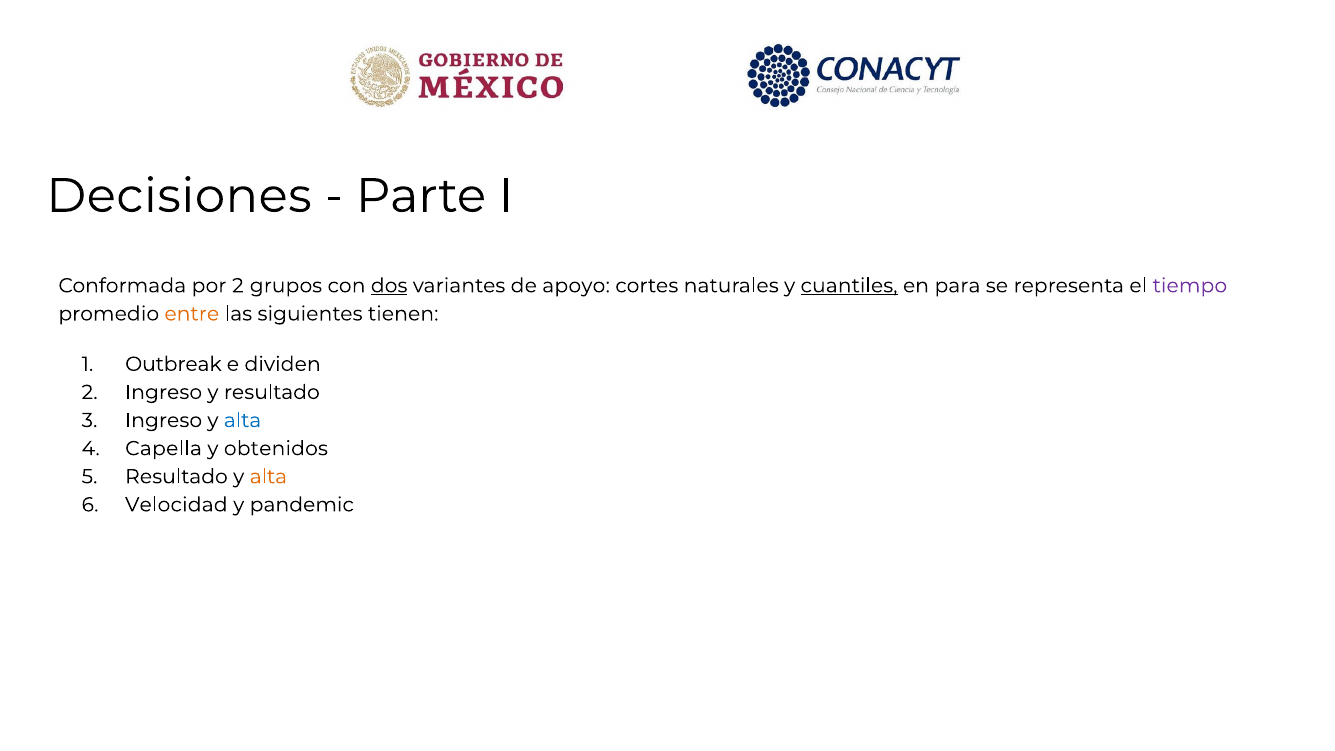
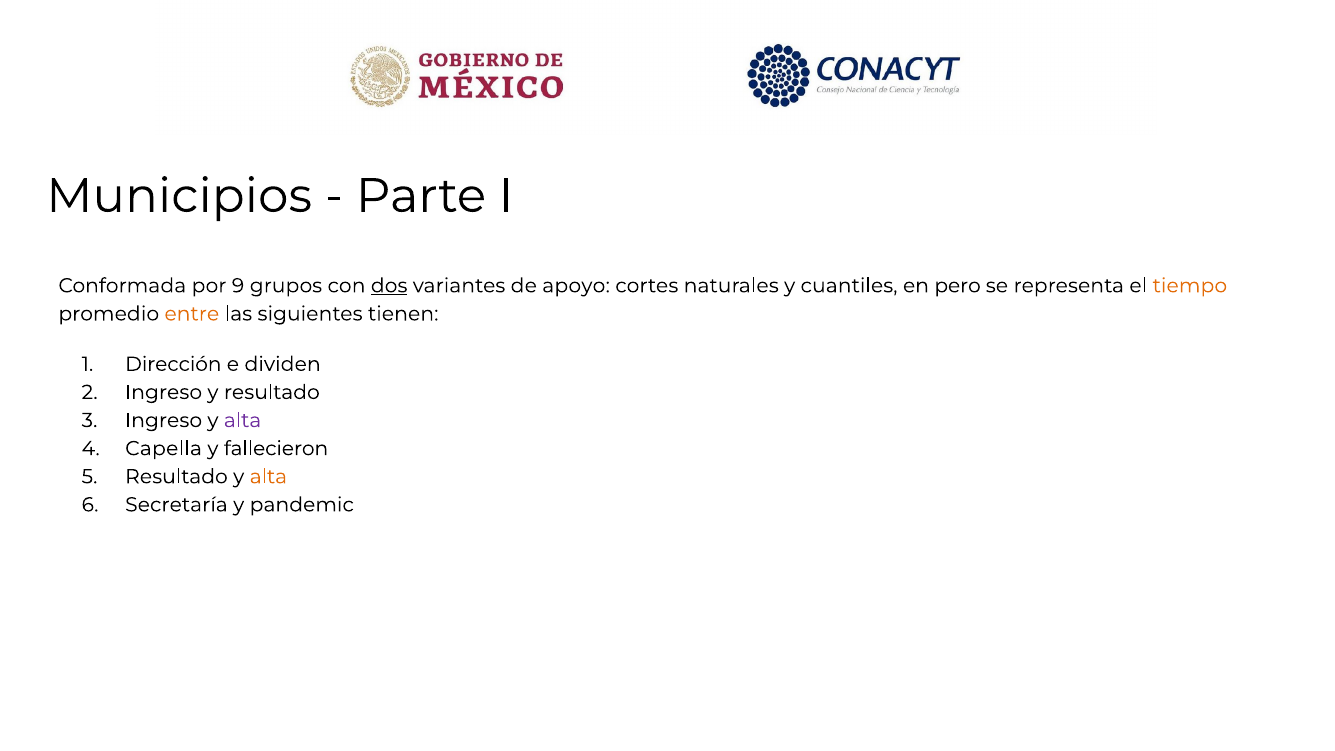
Decisiones: Decisiones -> Municipios
por 2: 2 -> 9
cuantiles underline: present -> none
para: para -> pero
tiempo colour: purple -> orange
Outbreak: Outbreak -> Dirección
alta at (243, 420) colour: blue -> purple
obtenidos: obtenidos -> fallecieron
Velocidad: Velocidad -> Secretaría
